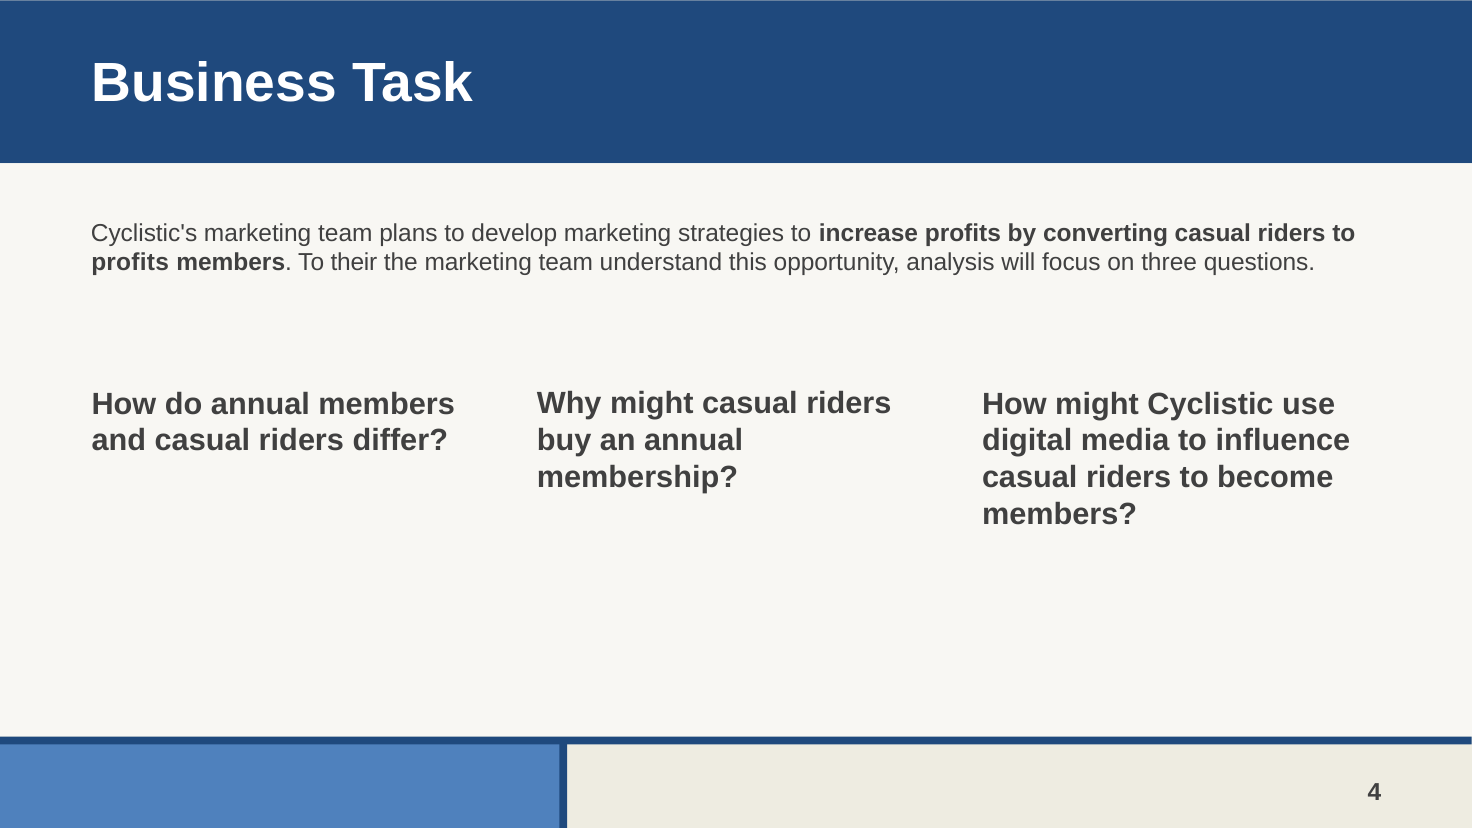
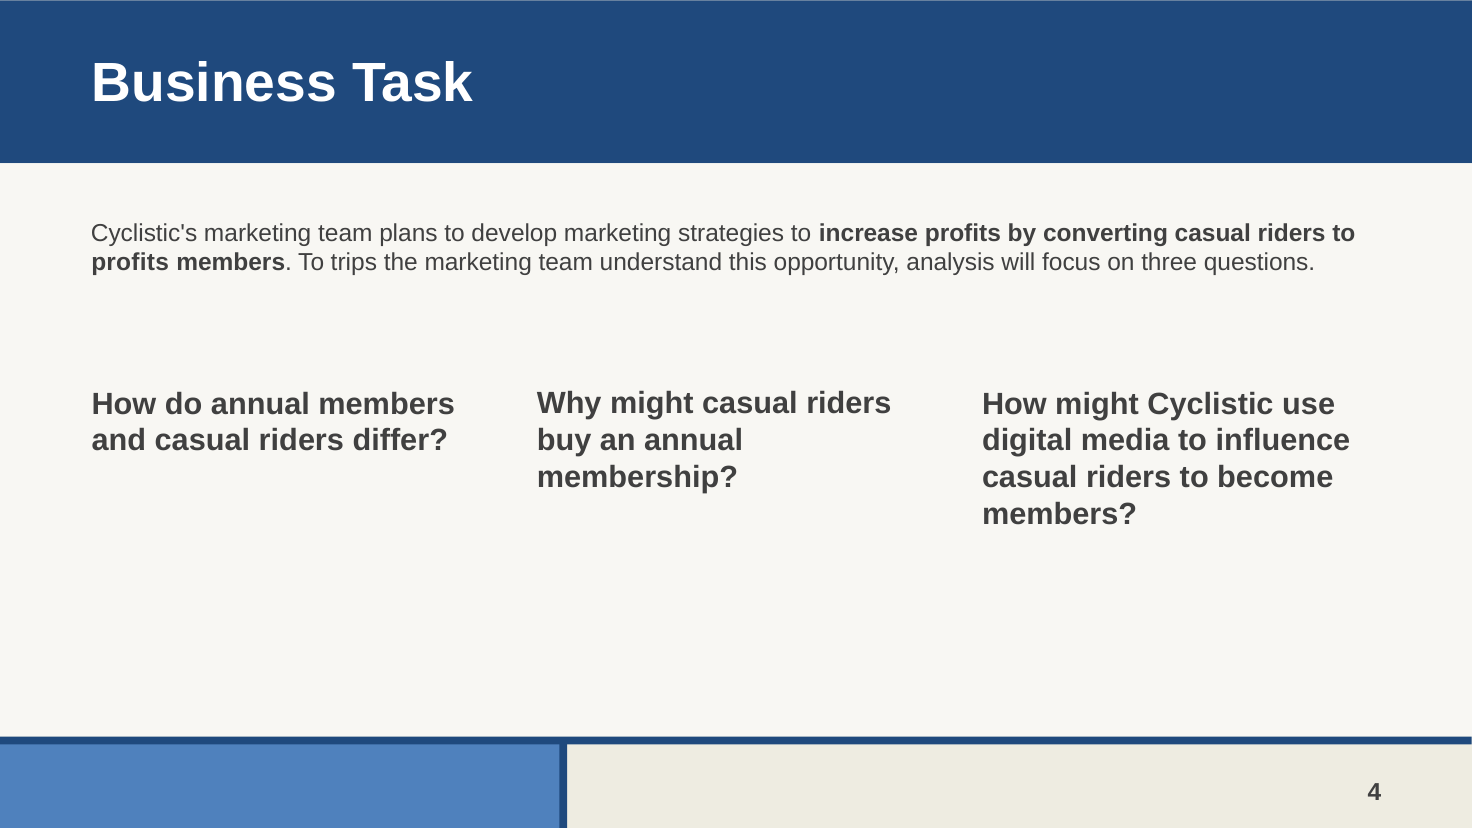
their: their -> trips
